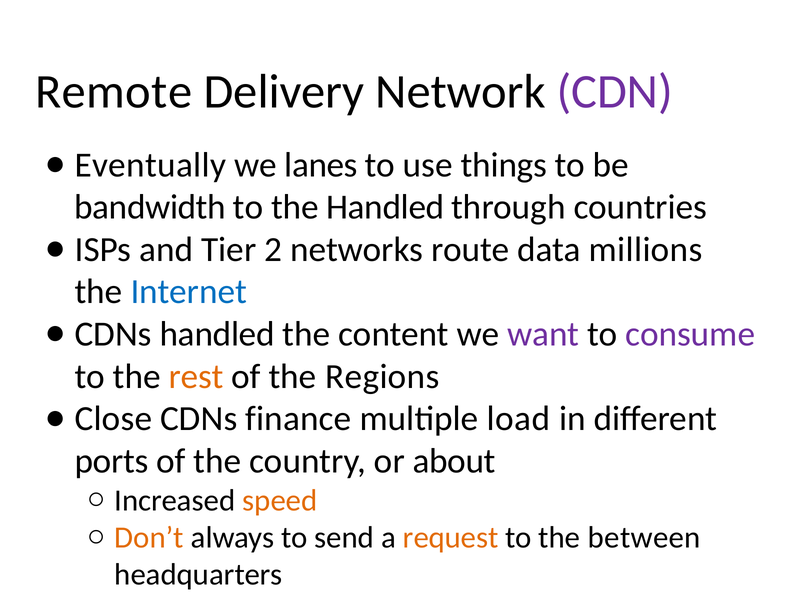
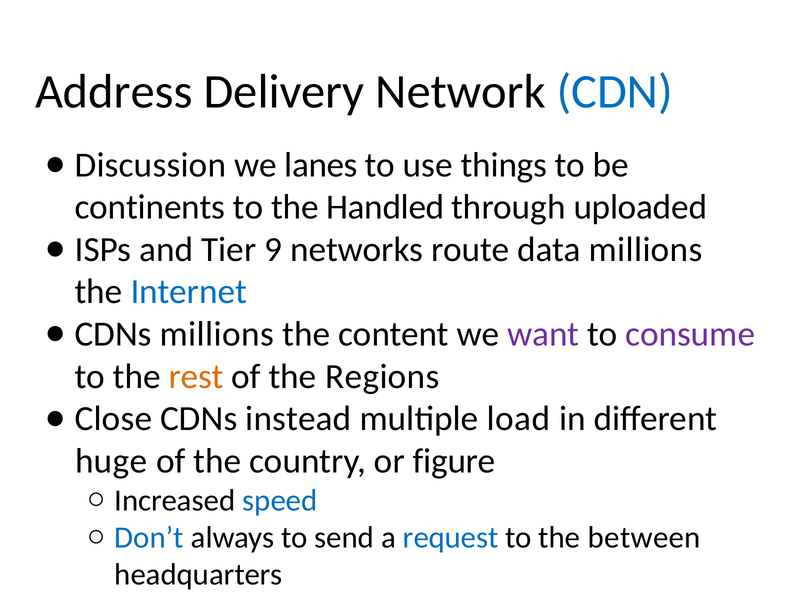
Remote: Remote -> Address
CDN colour: purple -> blue
Eventually: Eventually -> Discussion
bandwidth: bandwidth -> continents
countries: countries -> uploaded
2: 2 -> 9
CDNs handled: handled -> millions
finance: finance -> instead
ports: ports -> huge
about: about -> figure
speed colour: orange -> blue
Don’t colour: orange -> blue
request colour: orange -> blue
